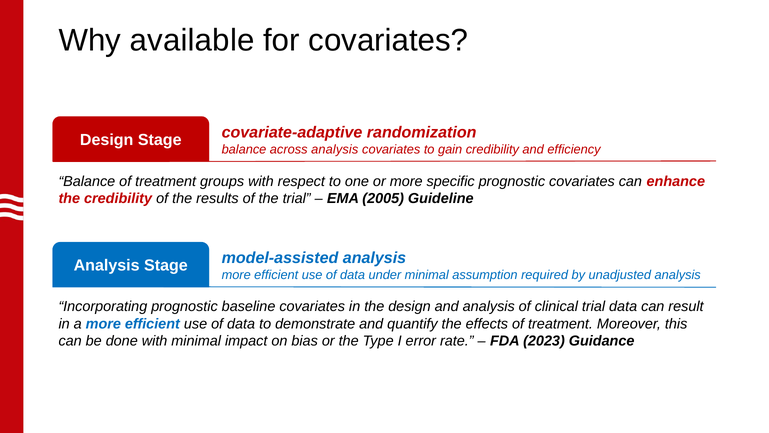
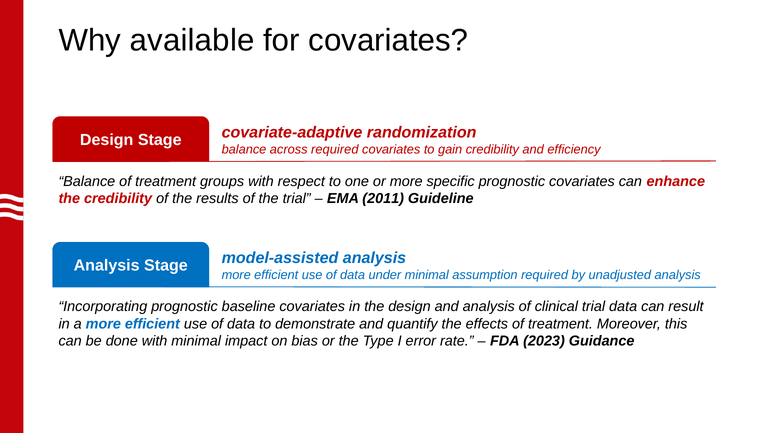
across analysis: analysis -> required
2005: 2005 -> 2011
